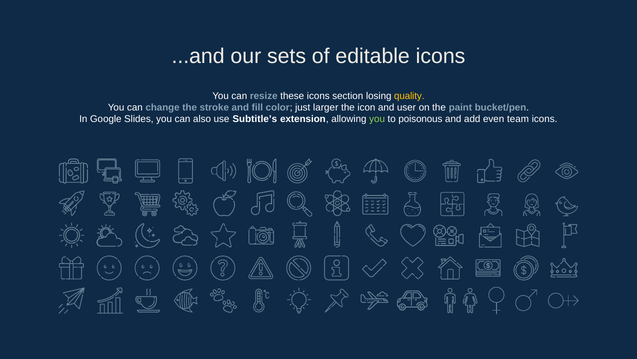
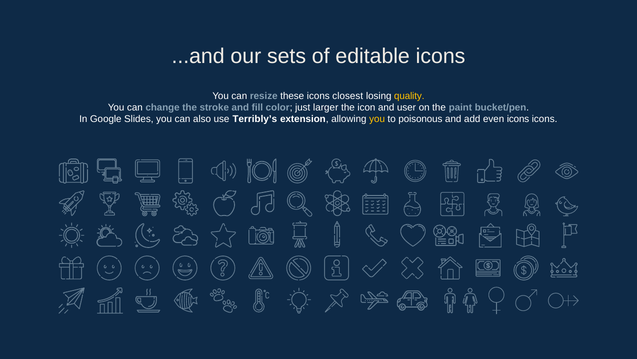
section: section -> closest
Subtitle’s: Subtitle’s -> Terribly’s
you at (377, 119) colour: light green -> yellow
even team: team -> icons
